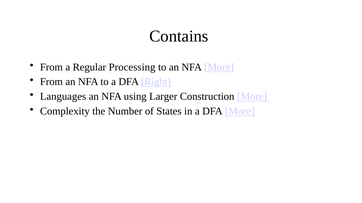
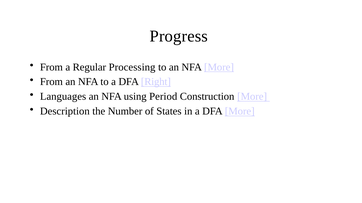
Contains: Contains -> Progress
Larger: Larger -> Period
Complexity: Complexity -> Description
